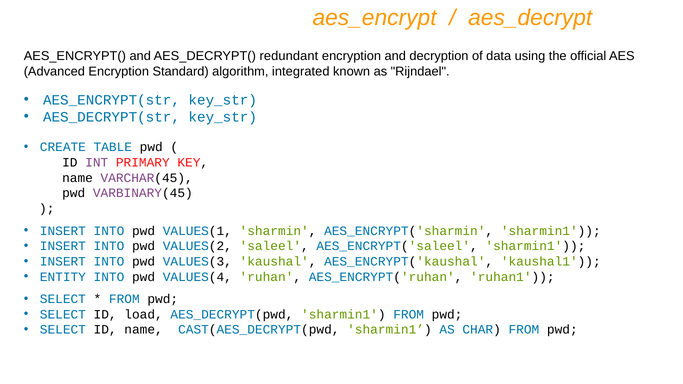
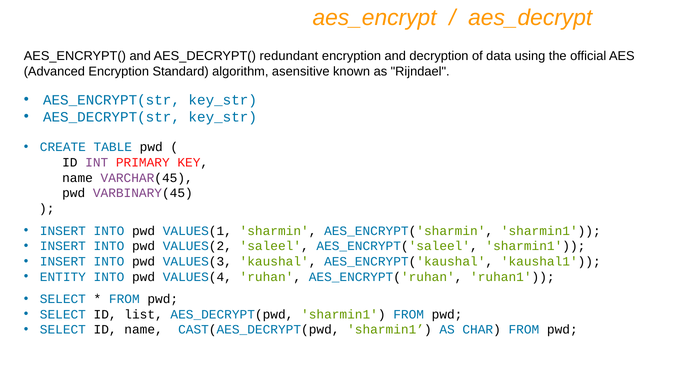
integrated: integrated -> asensitive
load: load -> list
